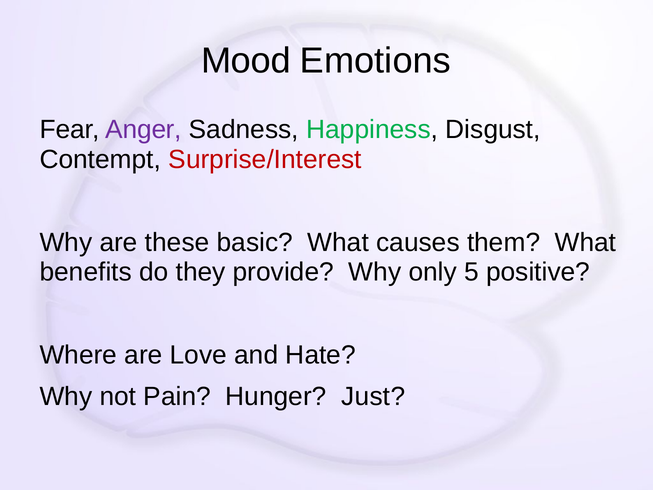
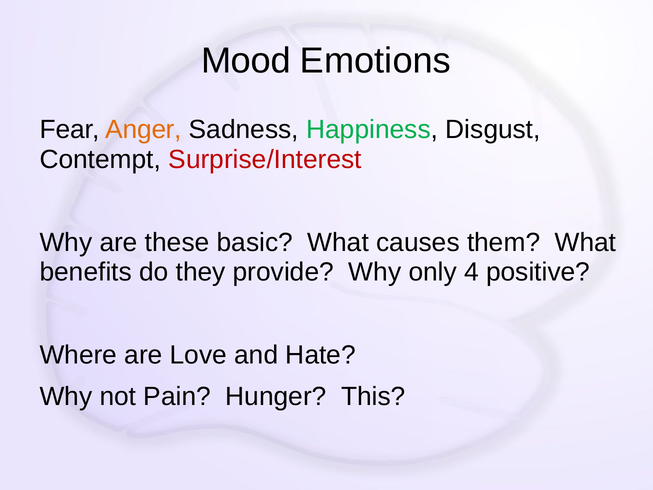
Anger colour: purple -> orange
5: 5 -> 4
Just: Just -> This
